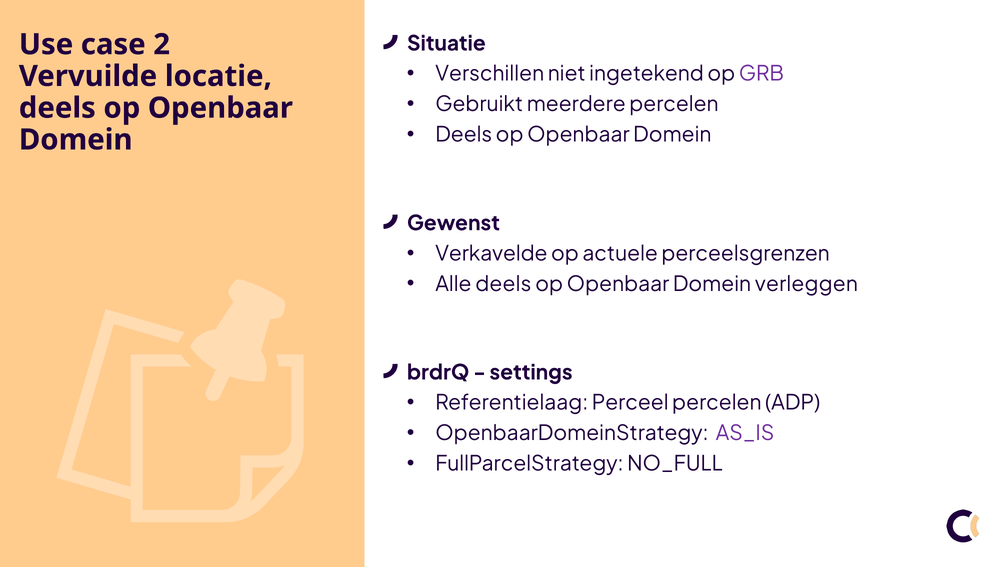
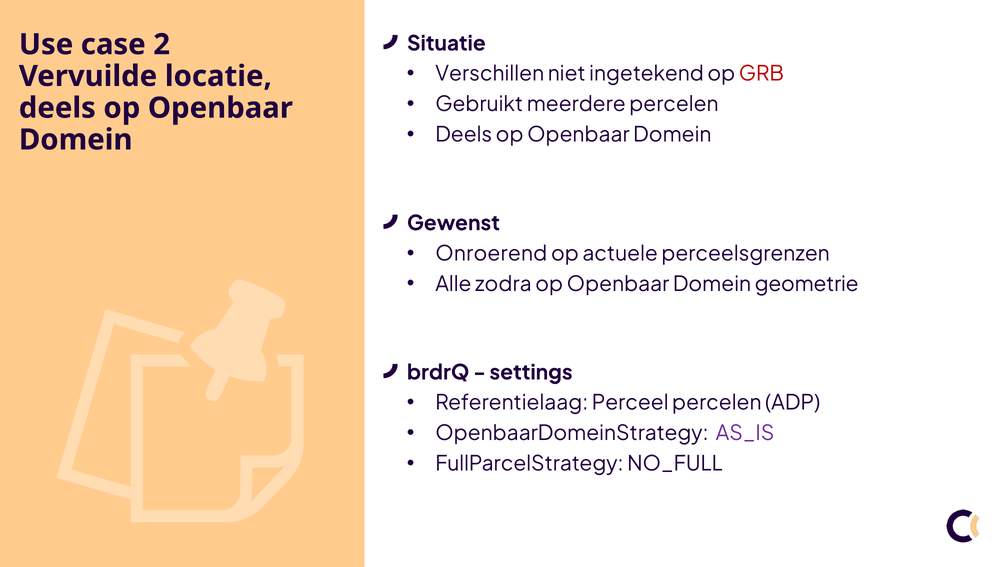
GRB colour: purple -> red
Verkavelde: Verkavelde -> Onroerend
Alle deels: deels -> zodra
verleggen: verleggen -> geometrie
